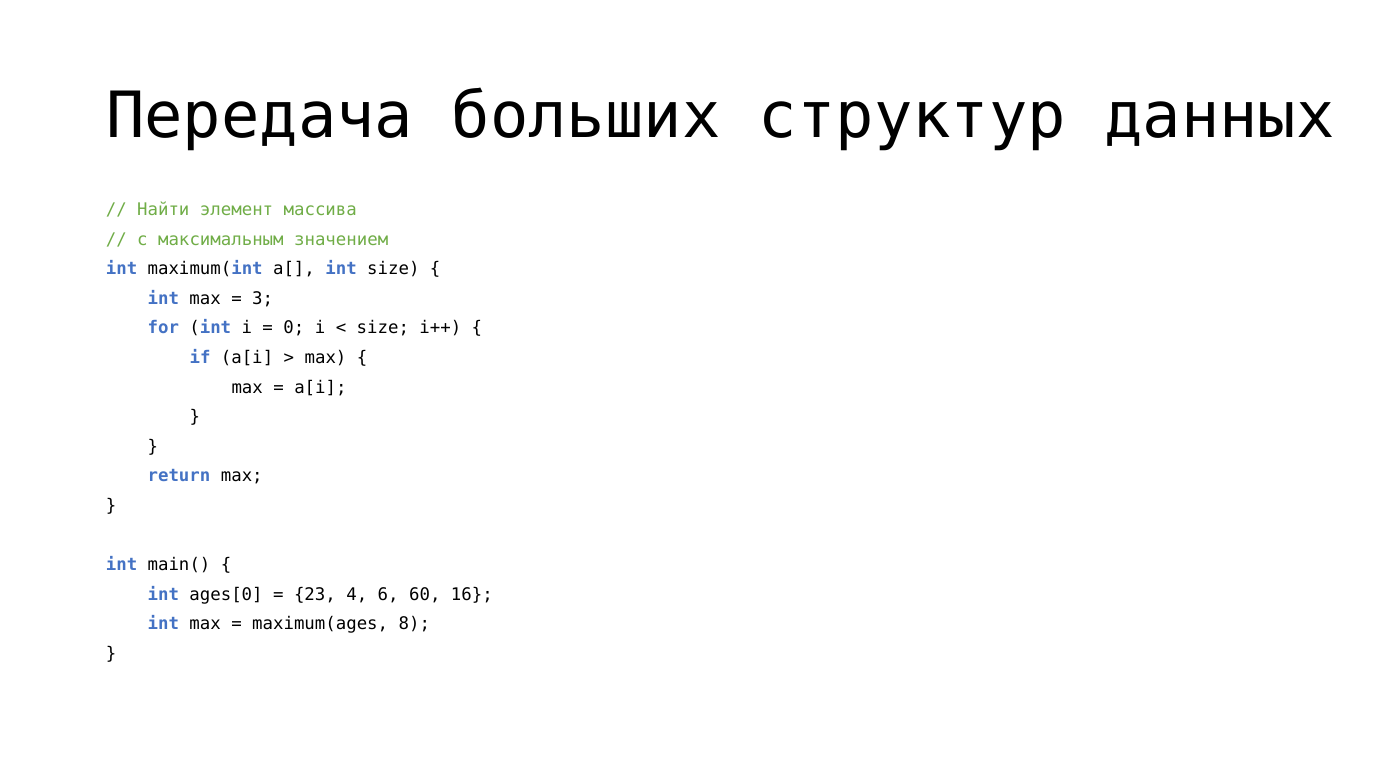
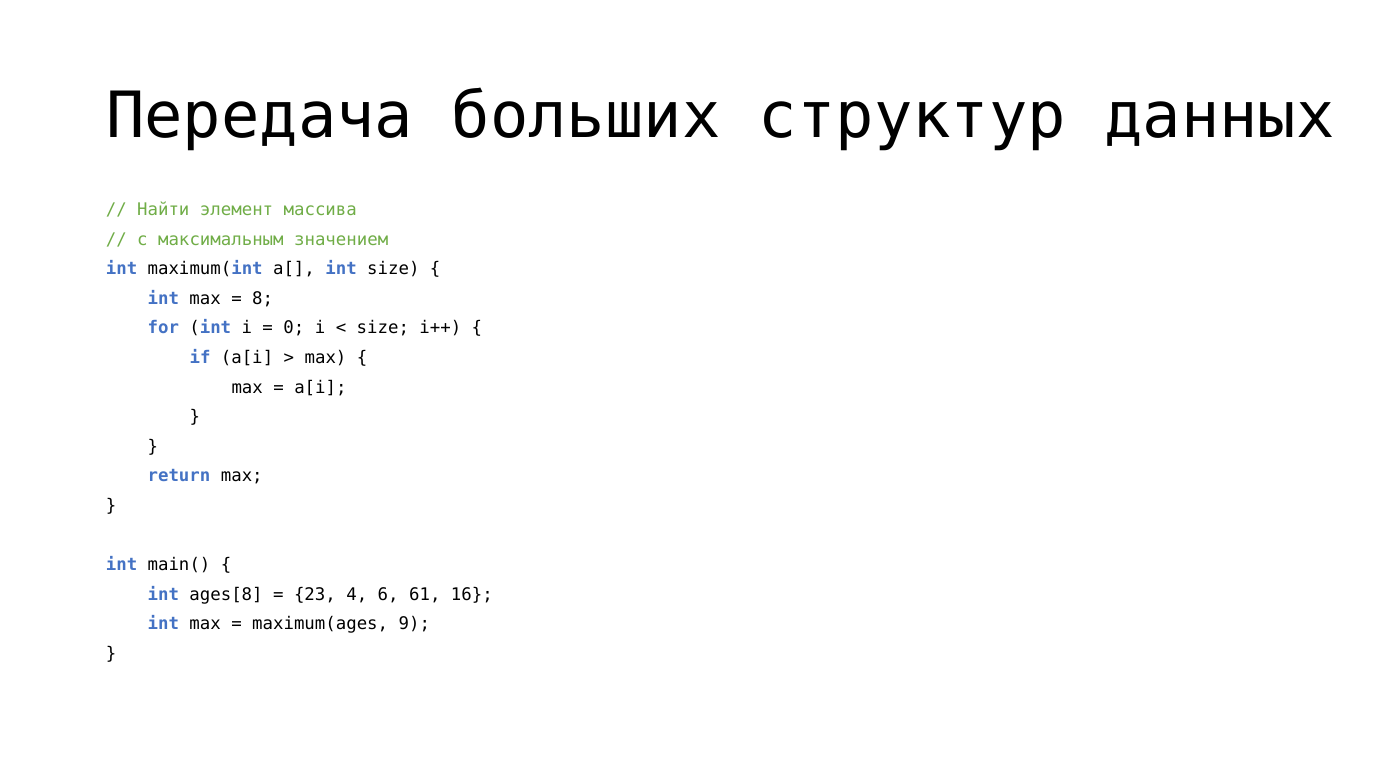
3: 3 -> 8
ages[0: ages[0 -> ages[8
60: 60 -> 61
8: 8 -> 9
